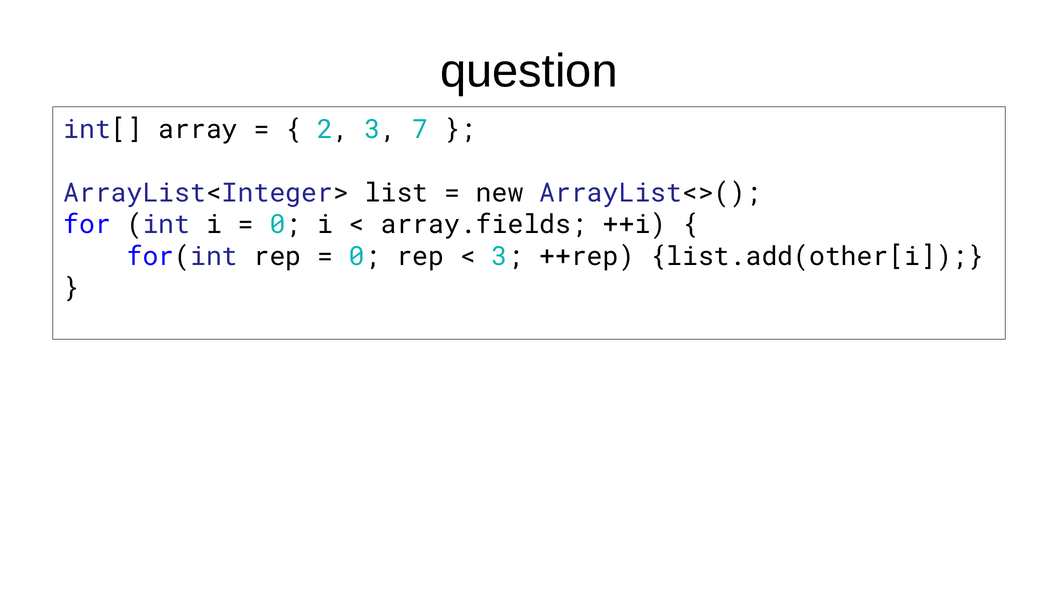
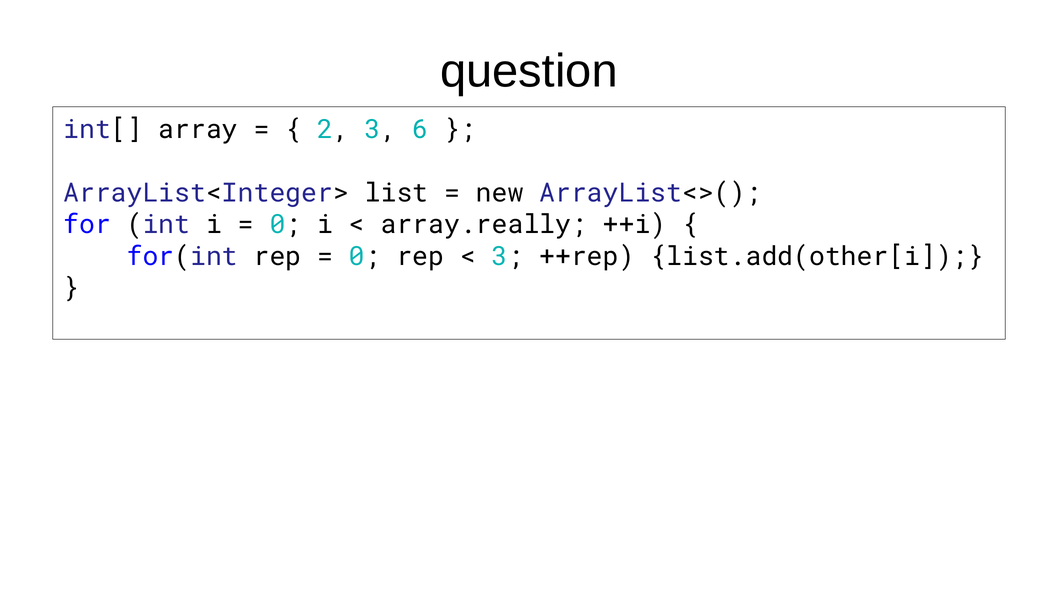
7: 7 -> 6
array.fields: array.fields -> array.really
